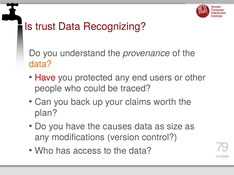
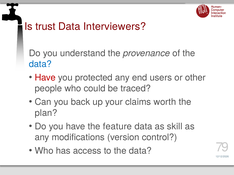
Recognizing: Recognizing -> Interviewers
data at (40, 64) colour: orange -> blue
causes: causes -> feature
size: size -> skill
